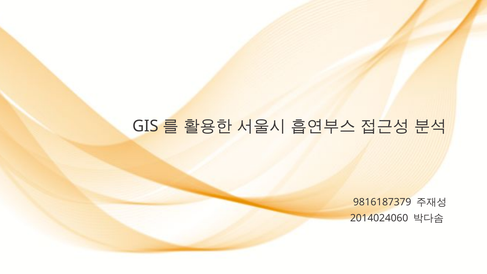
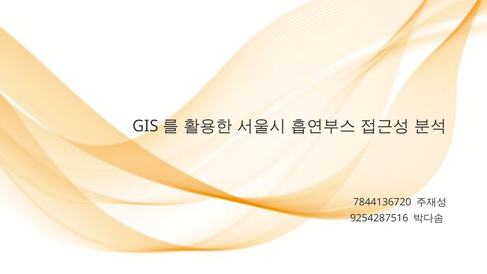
9816187379: 9816187379 -> 7844136720
2014024060: 2014024060 -> 9254287516
